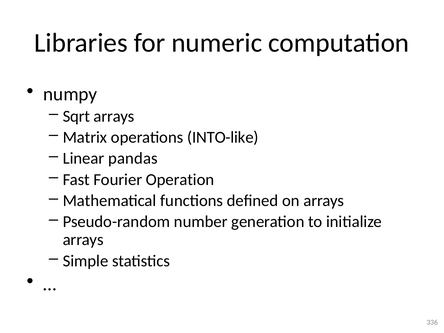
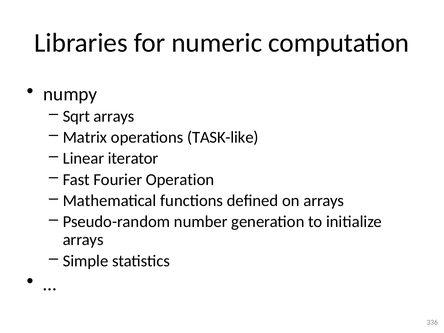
INTO-like: INTO-like -> TASK-like
pandas: pandas -> iterator
